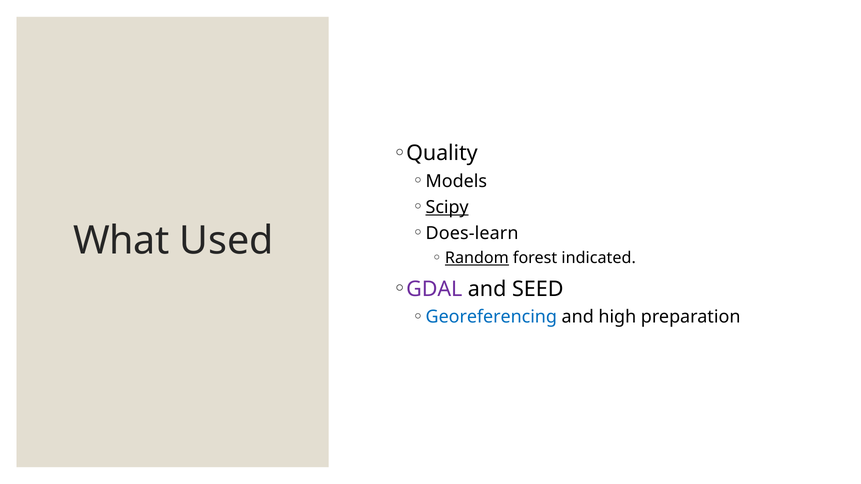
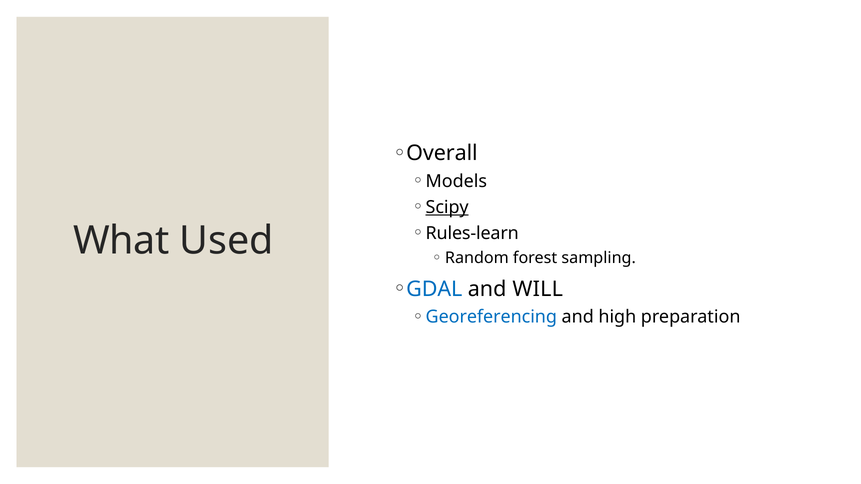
Quality: Quality -> Overall
Does-learn: Does-learn -> Rules-learn
Random underline: present -> none
indicated: indicated -> sampling
GDAL colour: purple -> blue
SEED: SEED -> WILL
